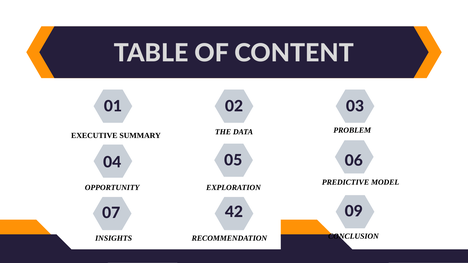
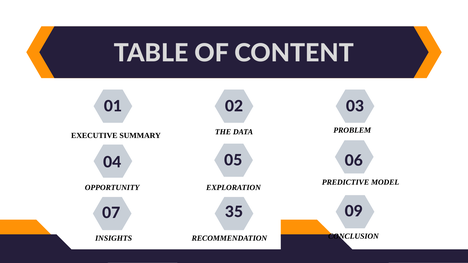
42: 42 -> 35
